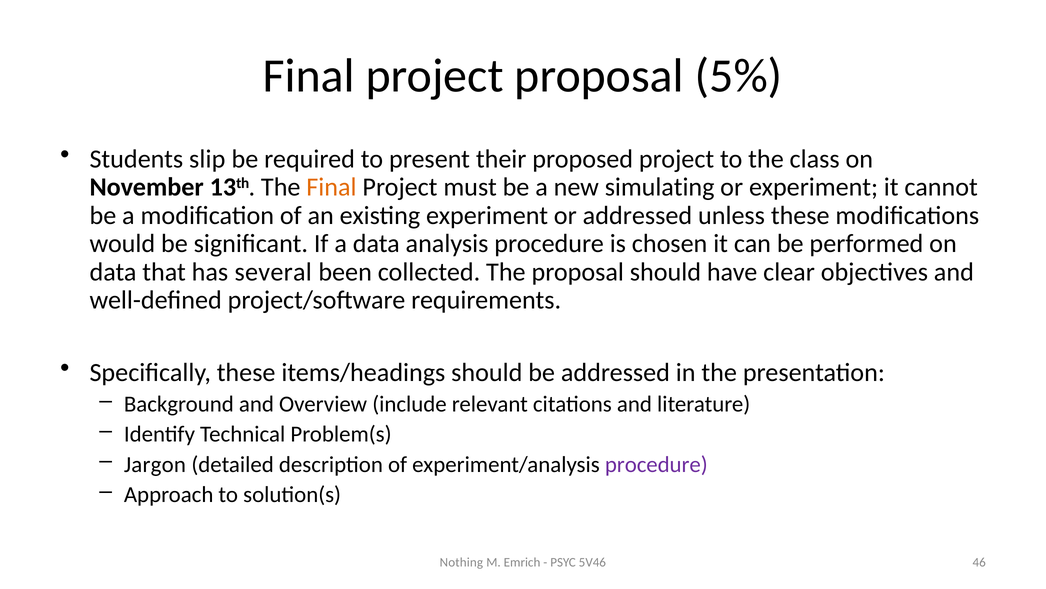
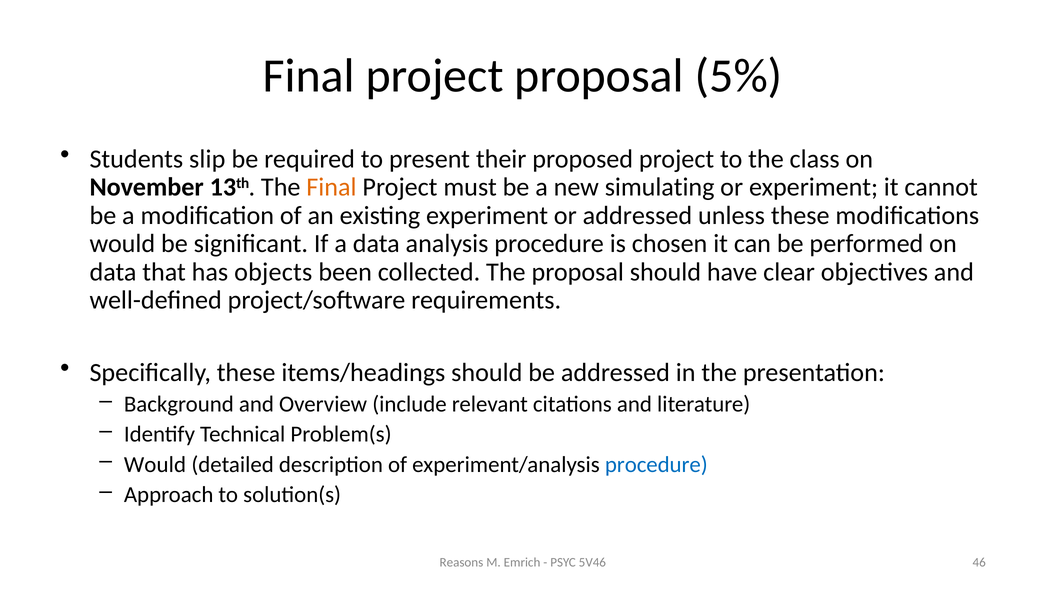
several: several -> objects
Jargon at (155, 464): Jargon -> Would
procedure at (656, 464) colour: purple -> blue
Nothing: Nothing -> Reasons
